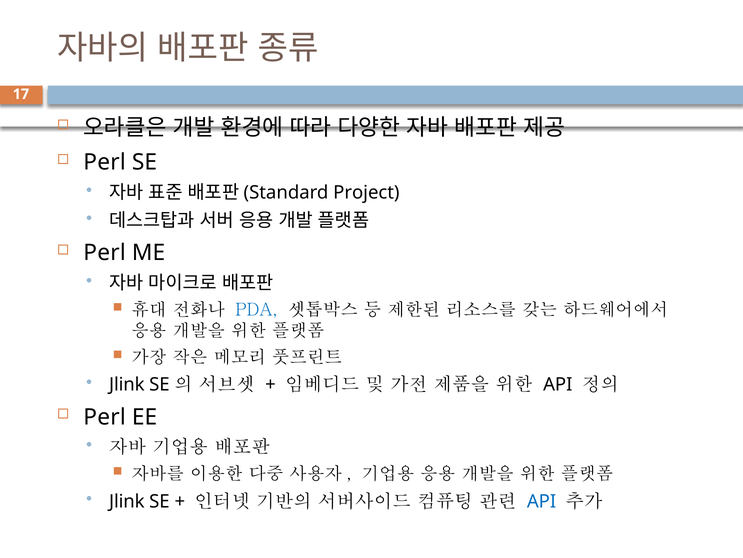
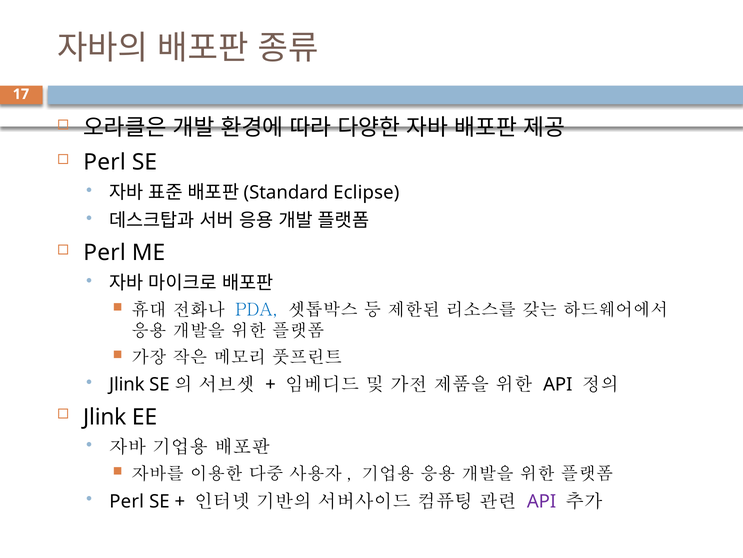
Project: Project -> Eclipse
Perl at (105, 417): Perl -> Jlink
Jlink at (127, 501): Jlink -> Perl
API at (542, 501) colour: blue -> purple
